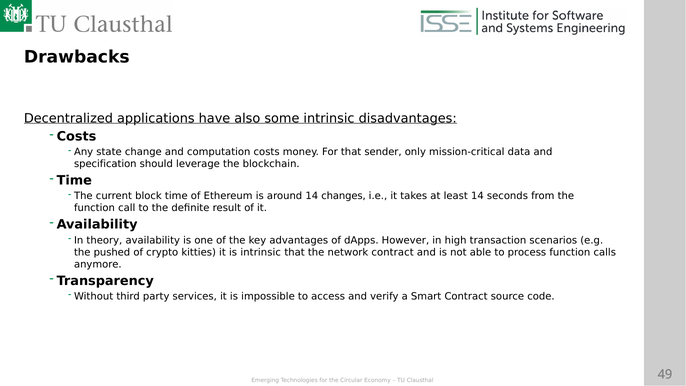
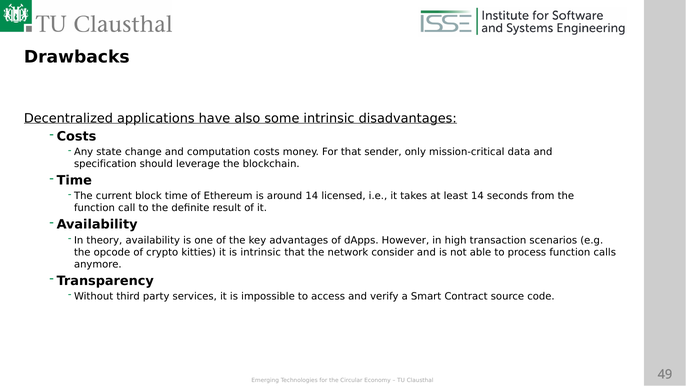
changes: changes -> licensed
pushed: pushed -> opcode
network contract: contract -> consider
